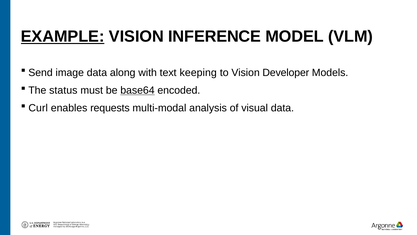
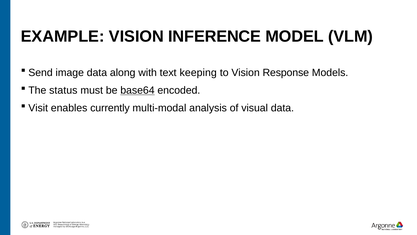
EXAMPLE underline: present -> none
Developer: Developer -> Response
Curl: Curl -> Visit
requests: requests -> currently
